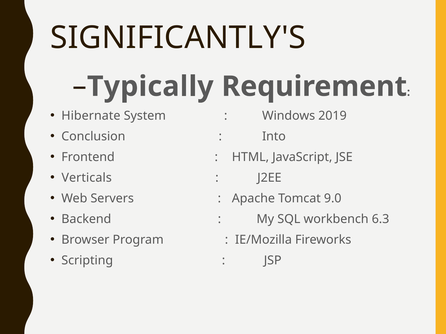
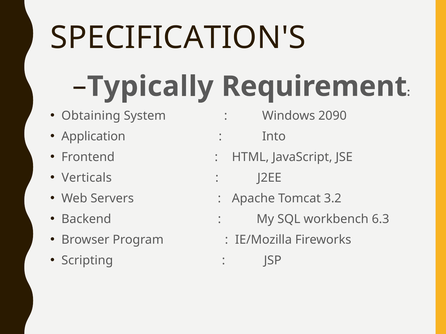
SIGNIFICANTLY'S: SIGNIFICANTLY'S -> SPECIFICATION'S
Hibernate: Hibernate -> Obtaining
2019: 2019 -> 2090
Conclusion: Conclusion -> Application
9.0: 9.0 -> 3.2
